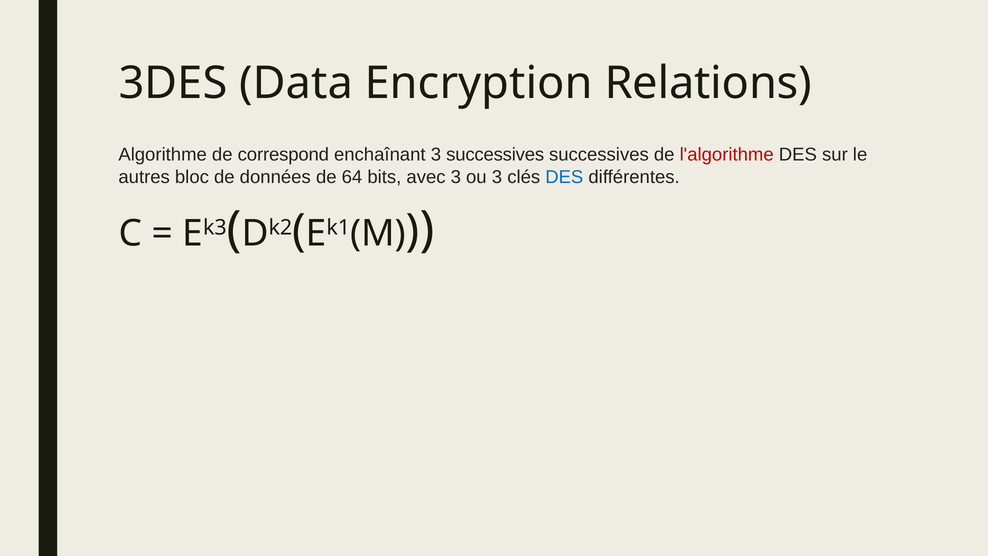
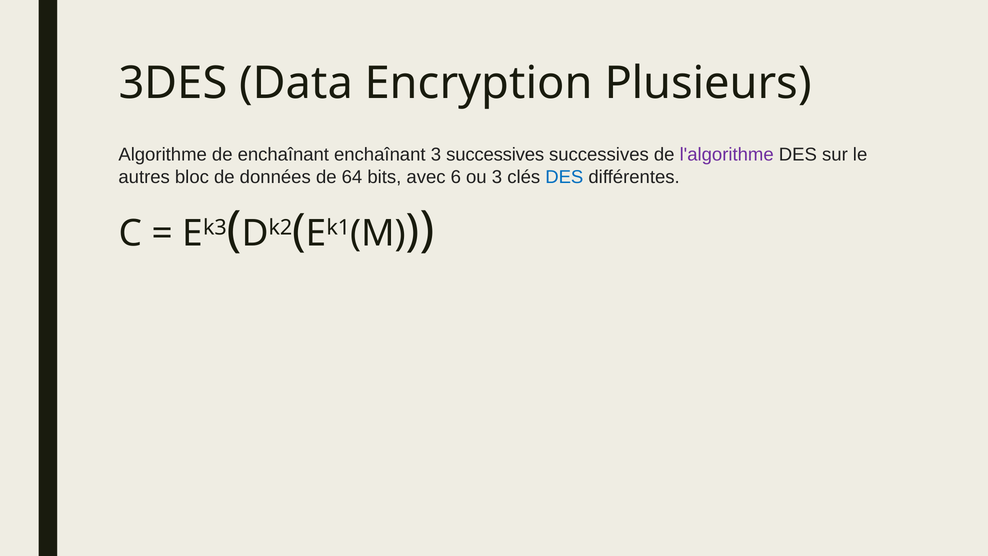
Relations: Relations -> Plusieurs
de correspond: correspond -> enchaînant
l'algorithme colour: red -> purple
avec 3: 3 -> 6
